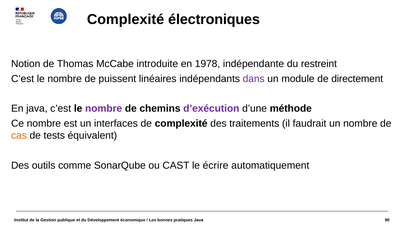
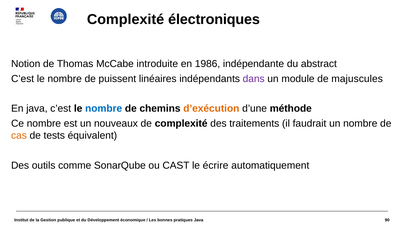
1978: 1978 -> 1986
restreint: restreint -> abstract
directement: directement -> majuscules
nombre at (104, 109) colour: purple -> blue
d’exécution colour: purple -> orange
interfaces: interfaces -> nouveaux
